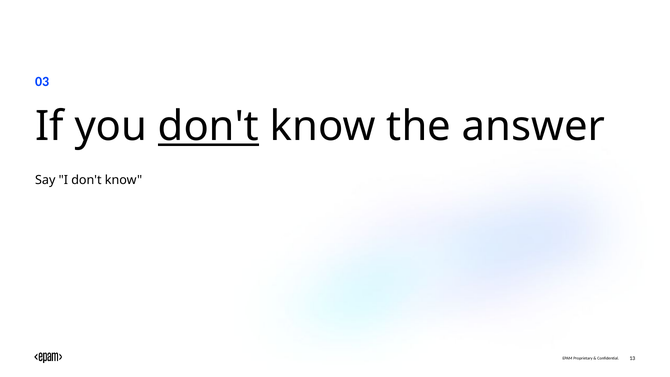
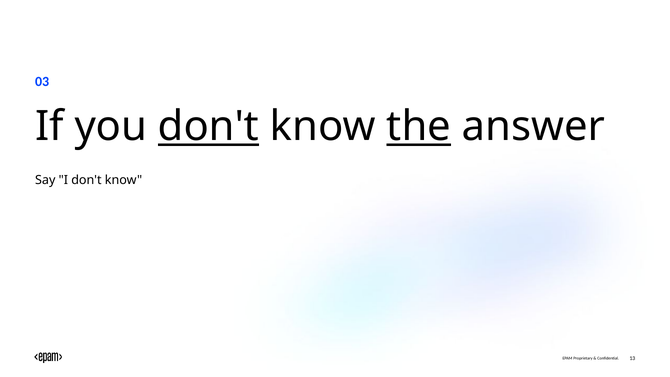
the underline: none -> present
